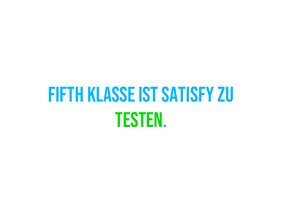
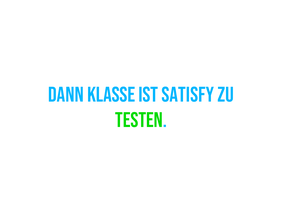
Fifth: Fifth -> Dann
